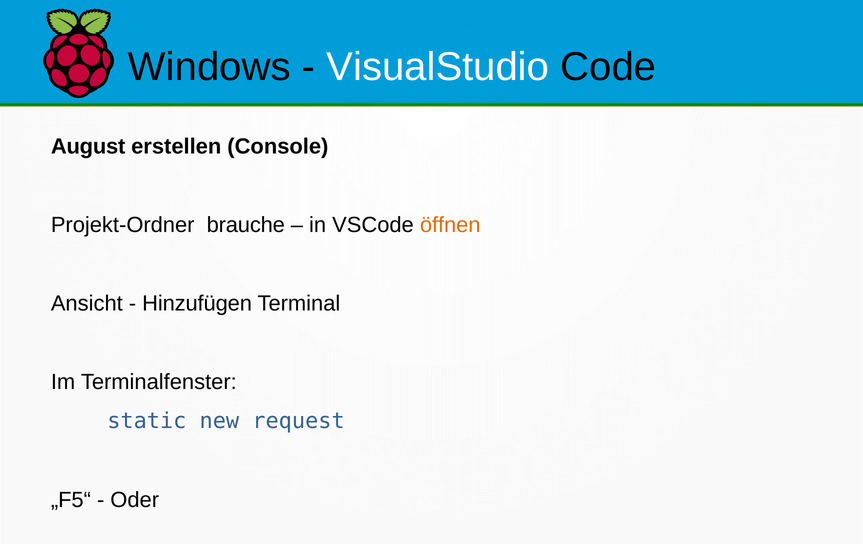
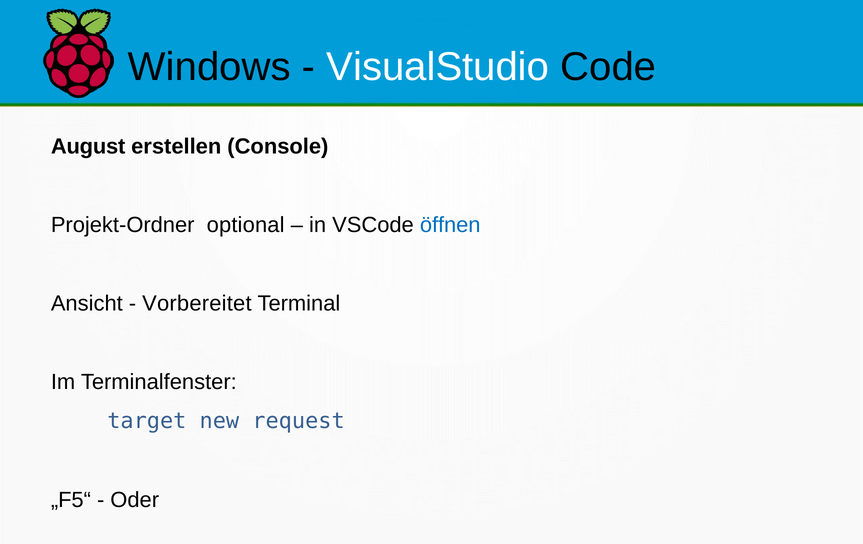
brauche: brauche -> optional
öffnen colour: orange -> blue
Hinzufügen: Hinzufügen -> Vorbereitet
static: static -> target
